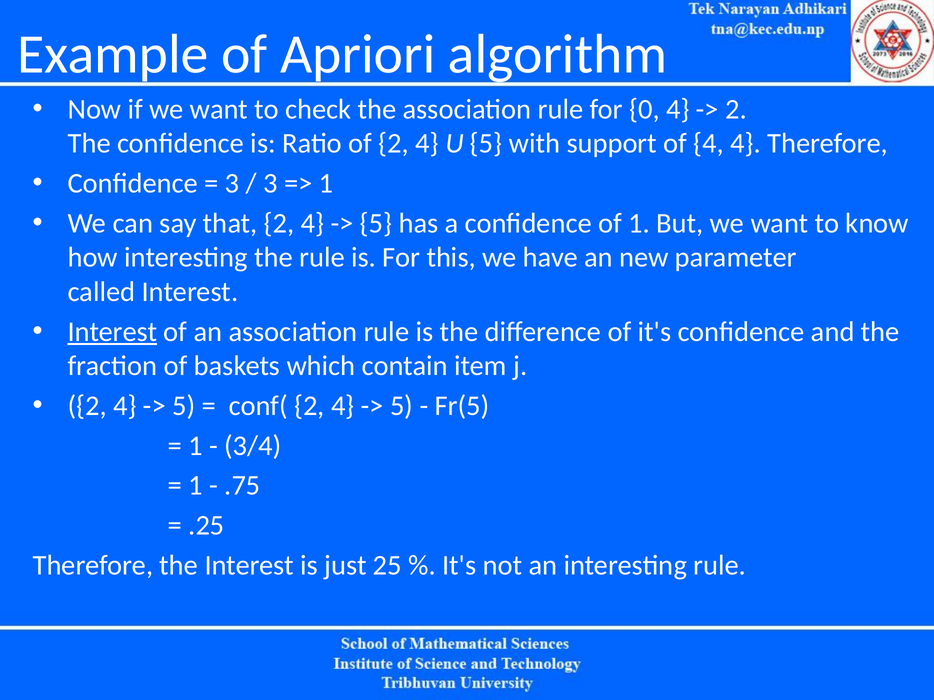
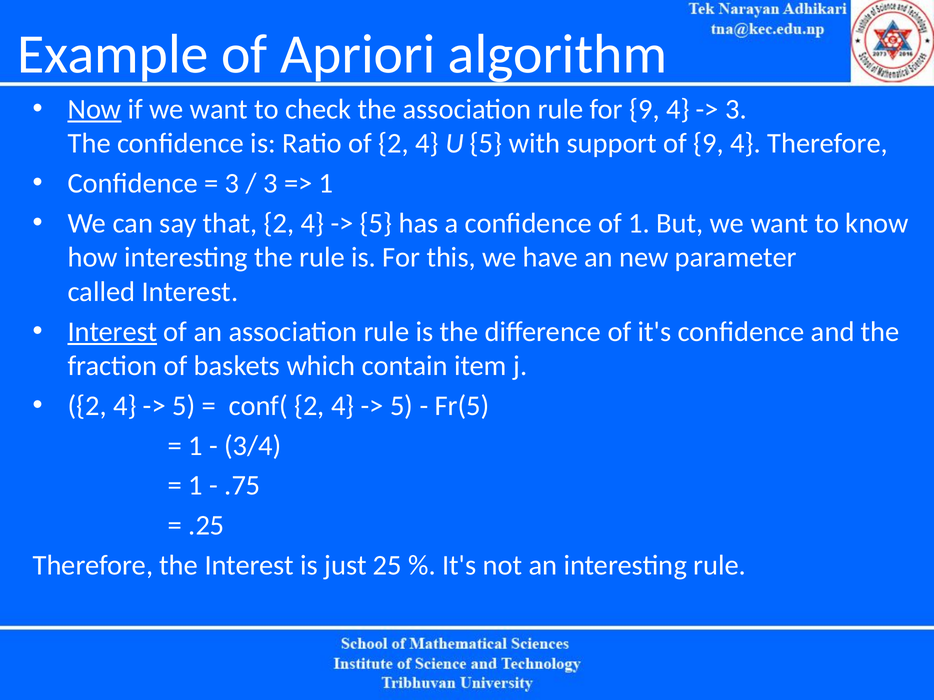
Now underline: none -> present
for 0: 0 -> 9
2 at (736, 109): 2 -> 3
of 4: 4 -> 9
